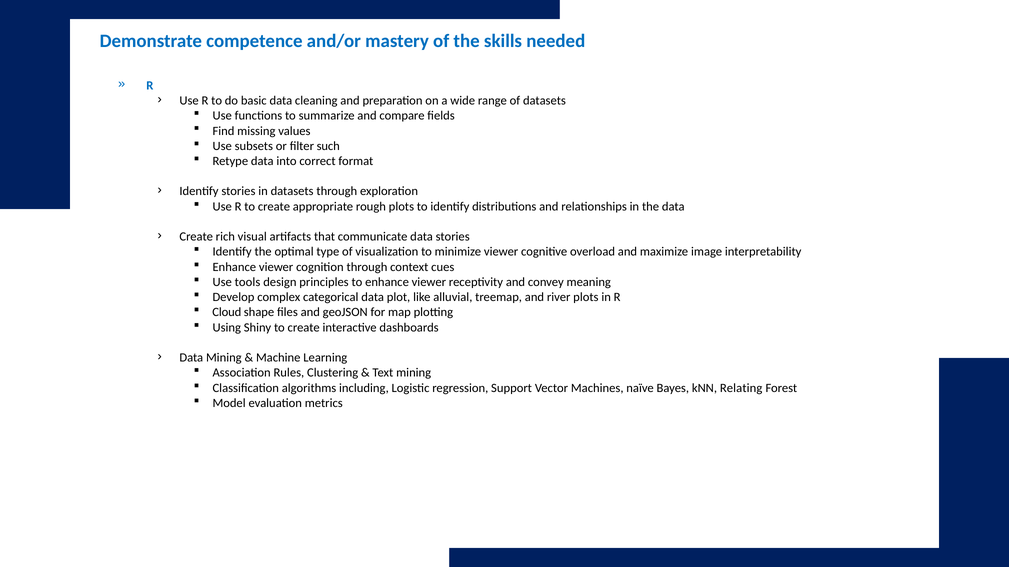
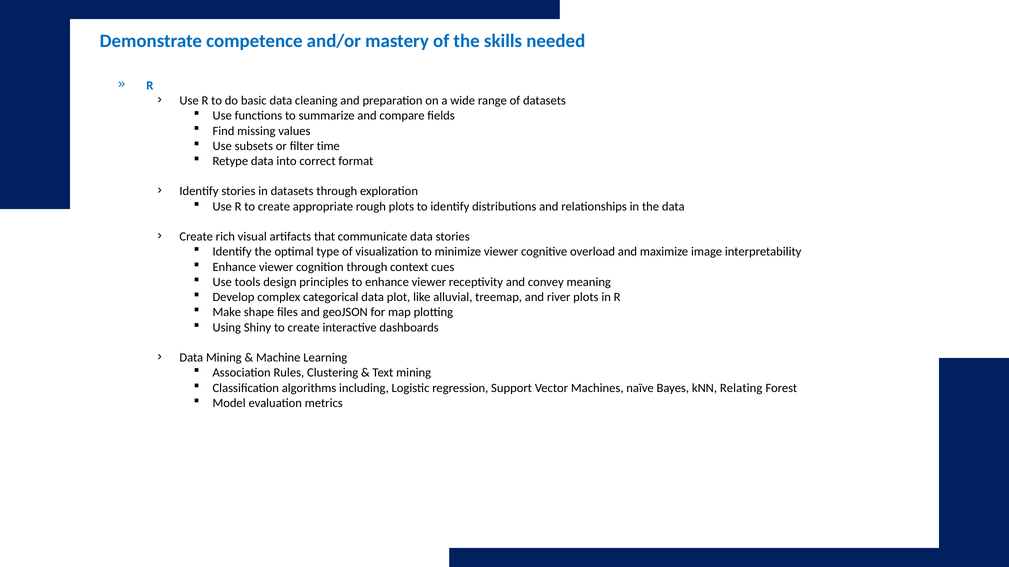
such: such -> time
Cloud: Cloud -> Make
